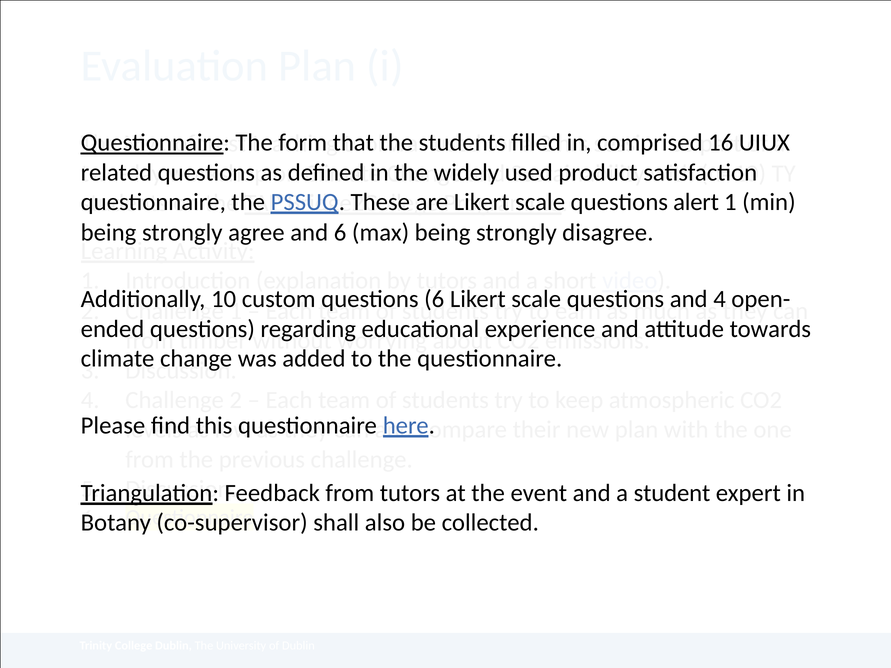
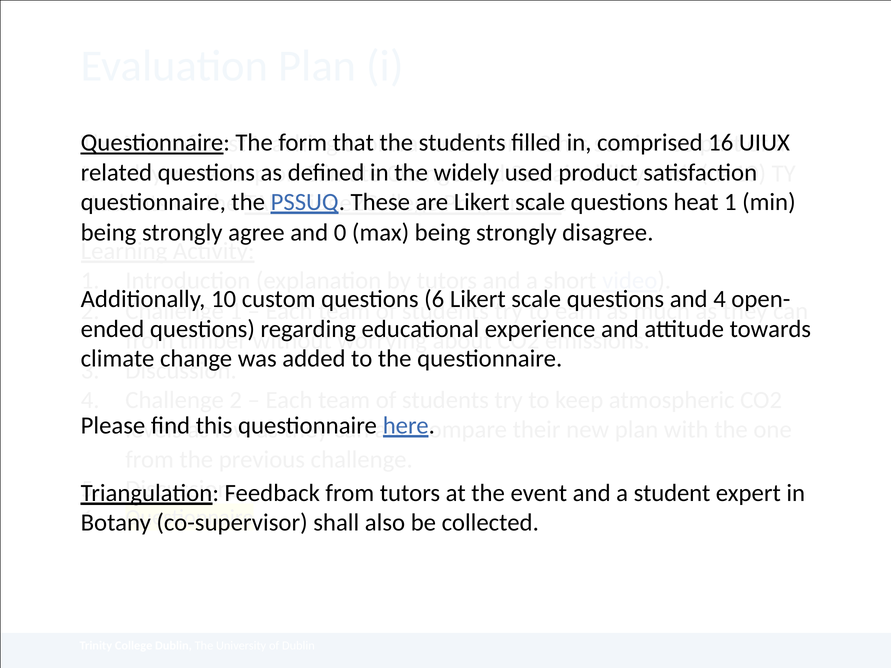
alert: alert -> heat
and 6: 6 -> 0
